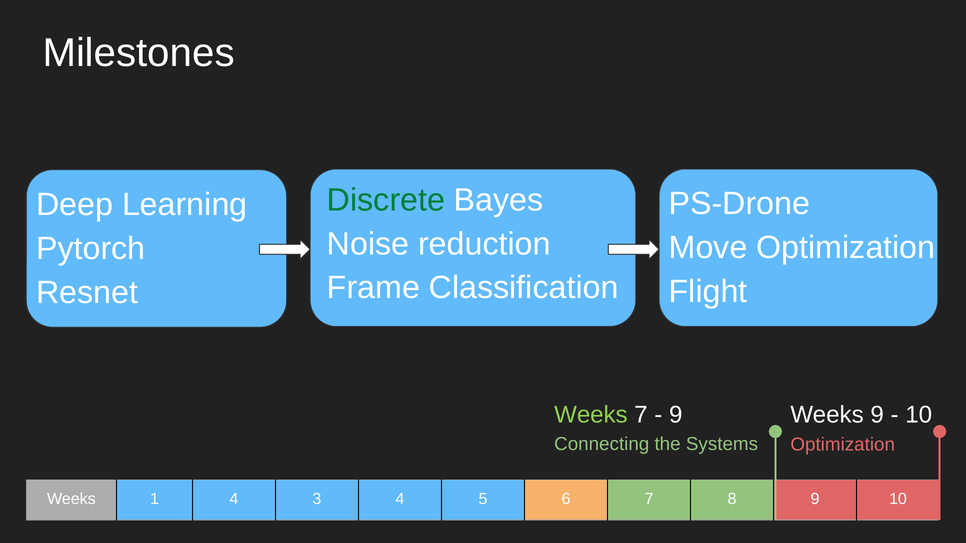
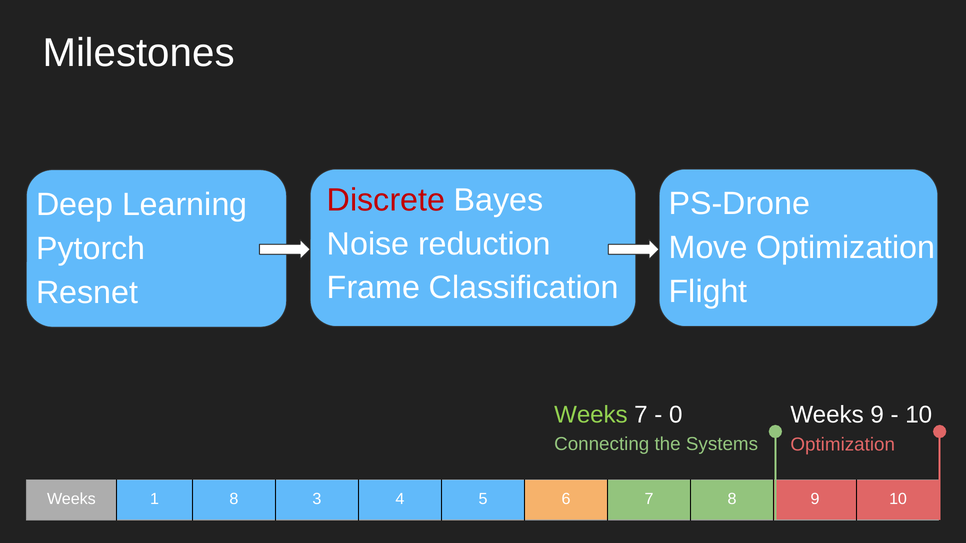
Discrete colour: green -> red
9 at (676, 415): 9 -> 0
1 4: 4 -> 8
